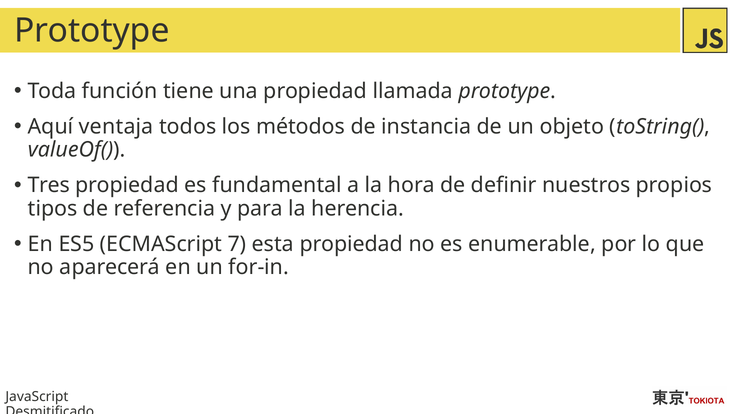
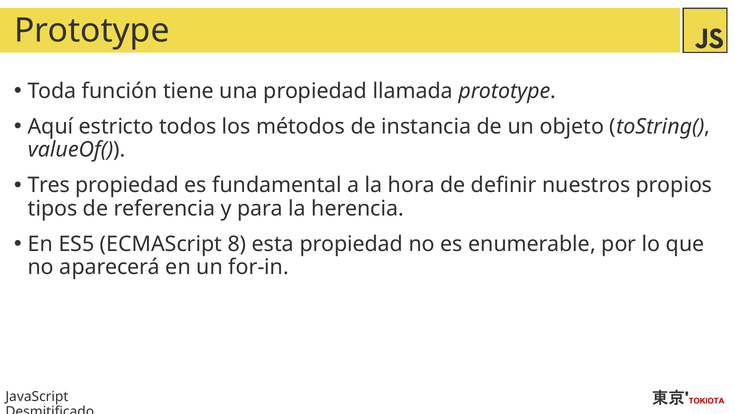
ventaja: ventaja -> estricto
7: 7 -> 8
